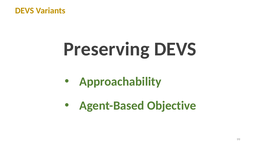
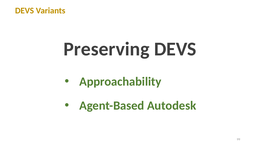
Objective: Objective -> Autodesk
